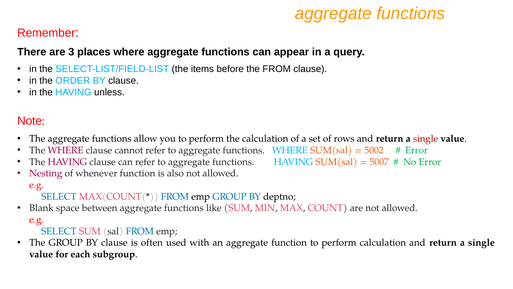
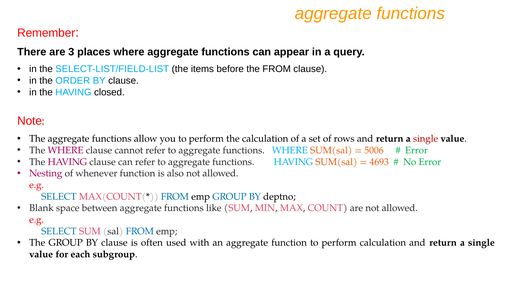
unless: unless -> closed
5002: 5002 -> 5006
5007: 5007 -> 4693
